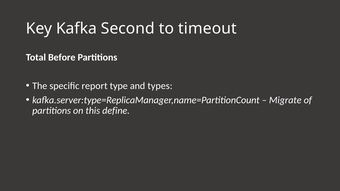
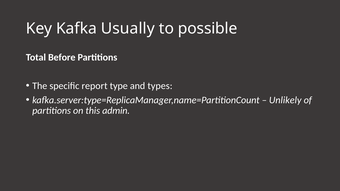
Second: Second -> Usually
timeout: timeout -> possible
Migrate: Migrate -> Unlikely
define: define -> admin
